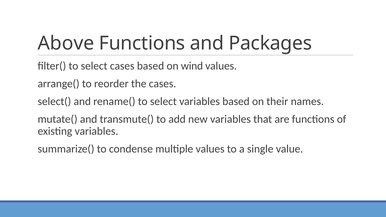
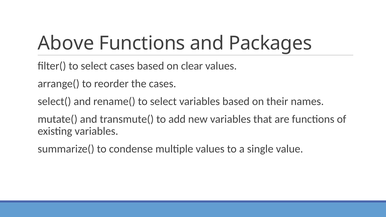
wind: wind -> clear
